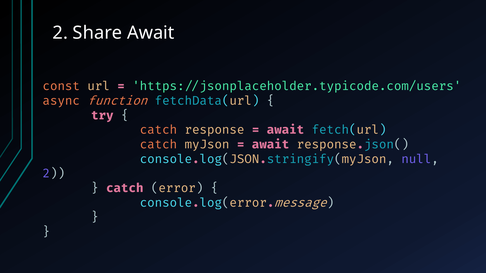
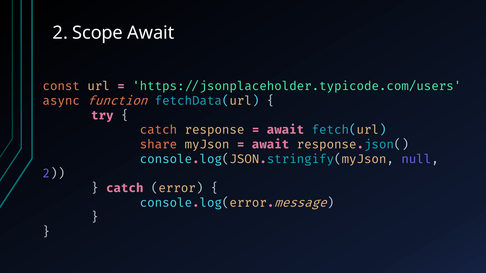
Share: Share -> Scope
catch at (158, 145): catch -> share
